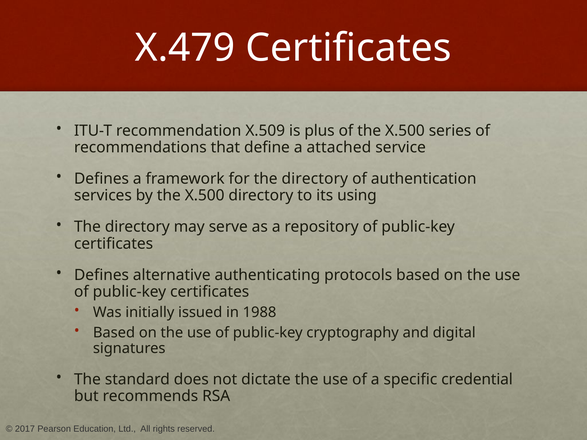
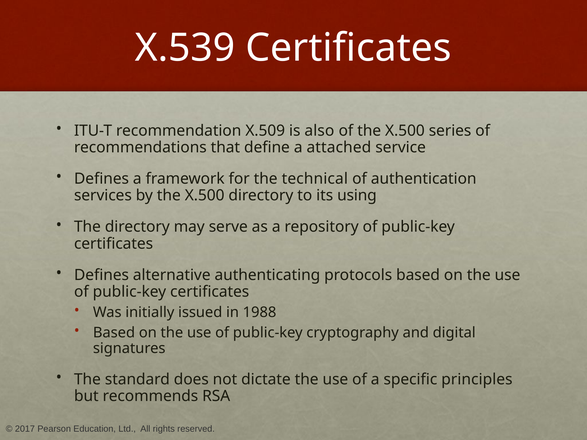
X.479: X.479 -> X.539
plus: plus -> also
for the directory: directory -> technical
credential: credential -> principles
